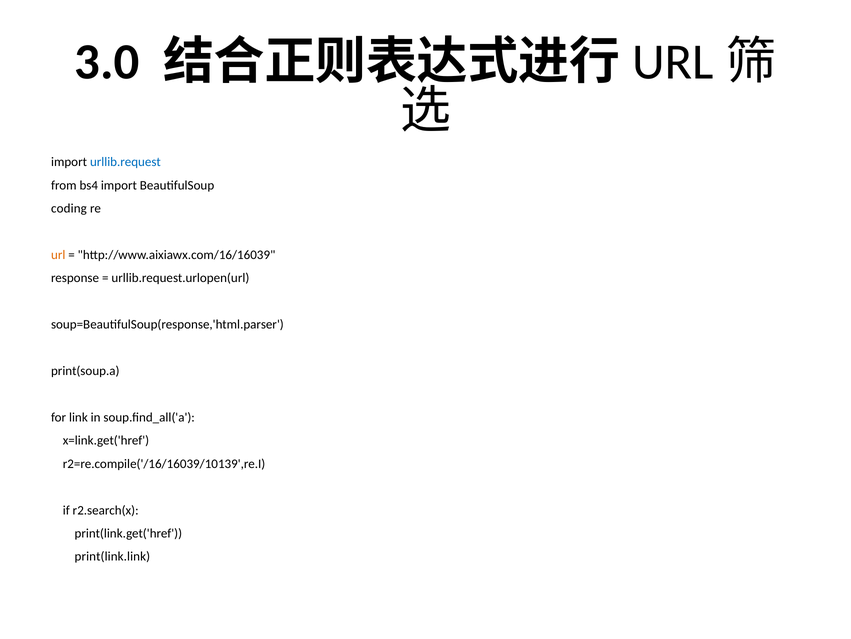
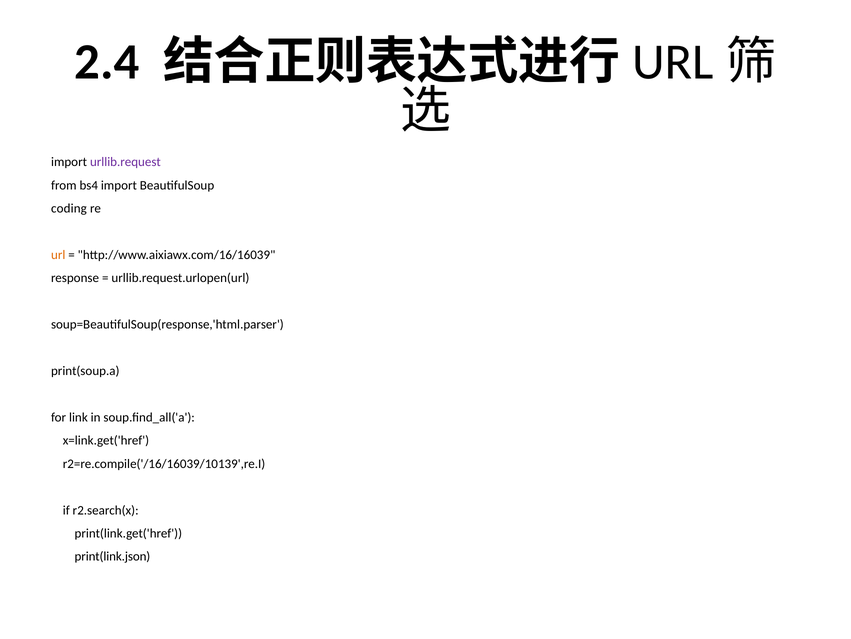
3.0: 3.0 -> 2.4
urllib.request colour: blue -> purple
print(link.link: print(link.link -> print(link.json
